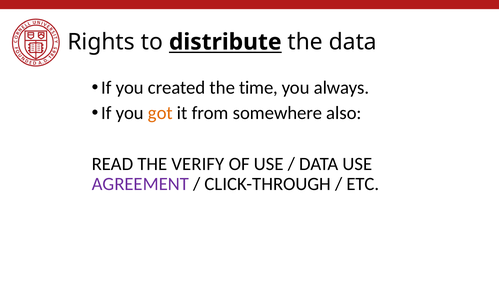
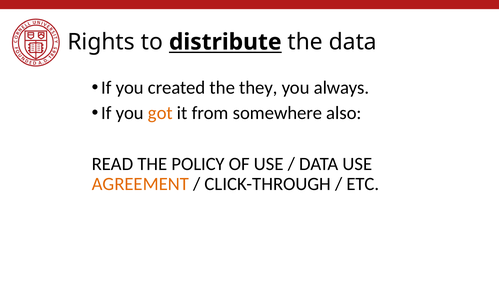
time: time -> they
VERIFY: VERIFY -> POLICY
AGREEMENT colour: purple -> orange
